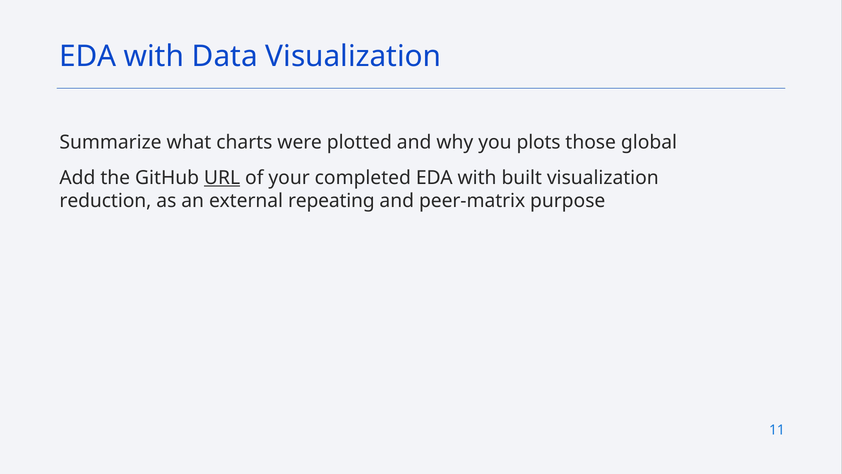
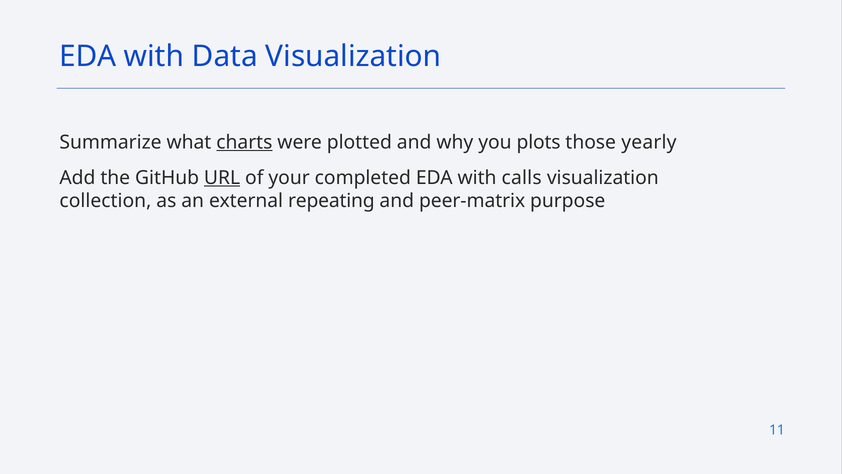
charts underline: none -> present
global: global -> yearly
built: built -> calls
reduction: reduction -> collection
